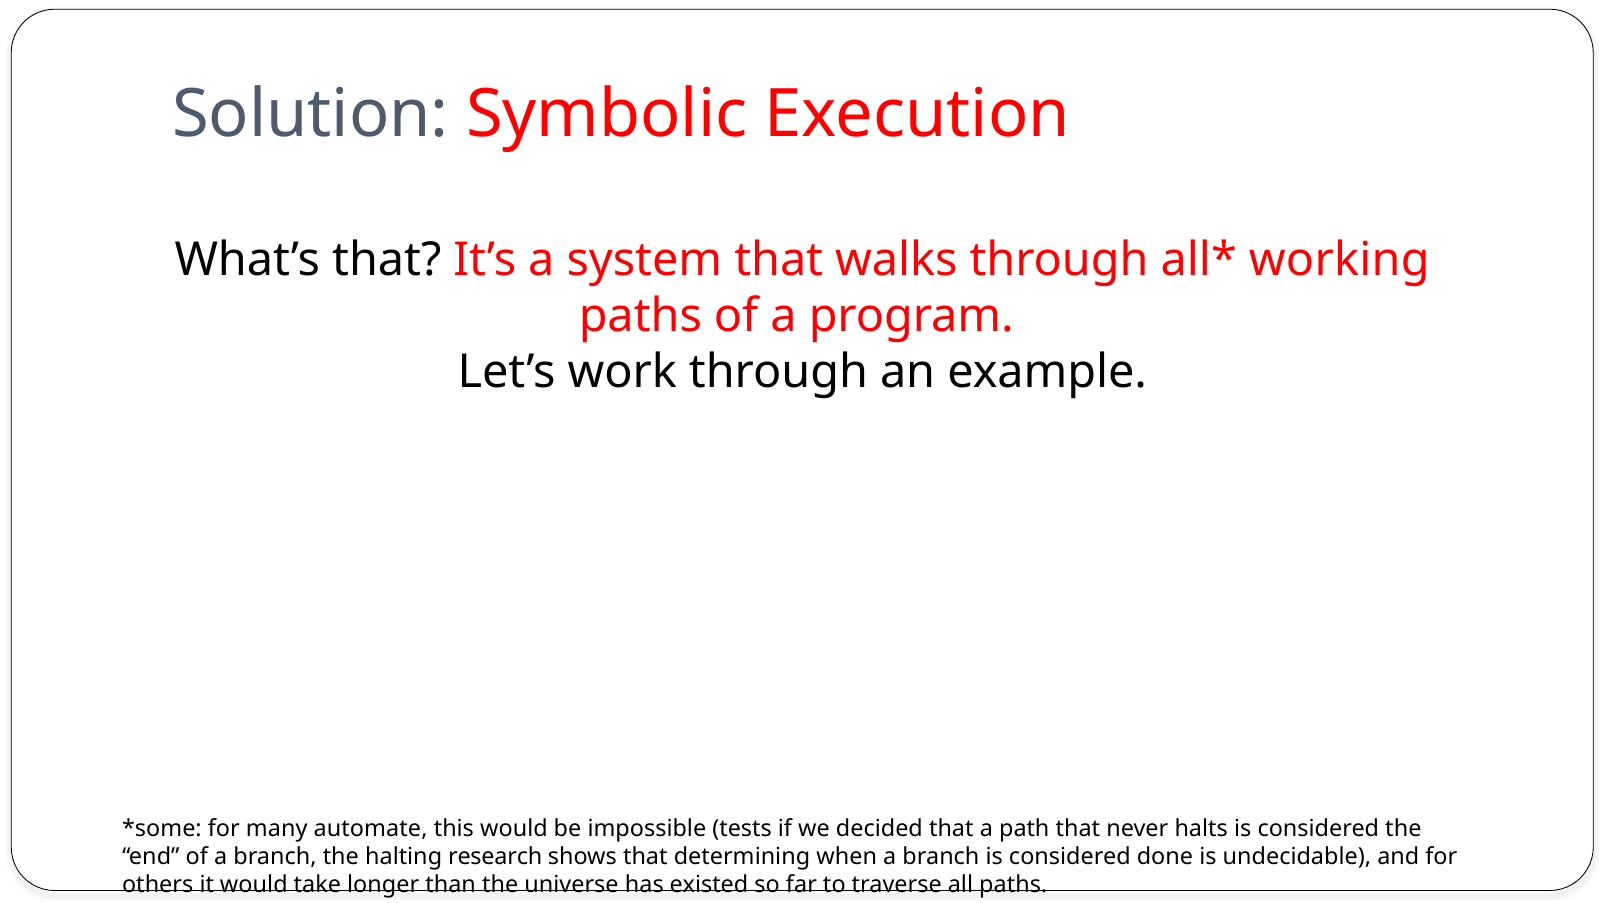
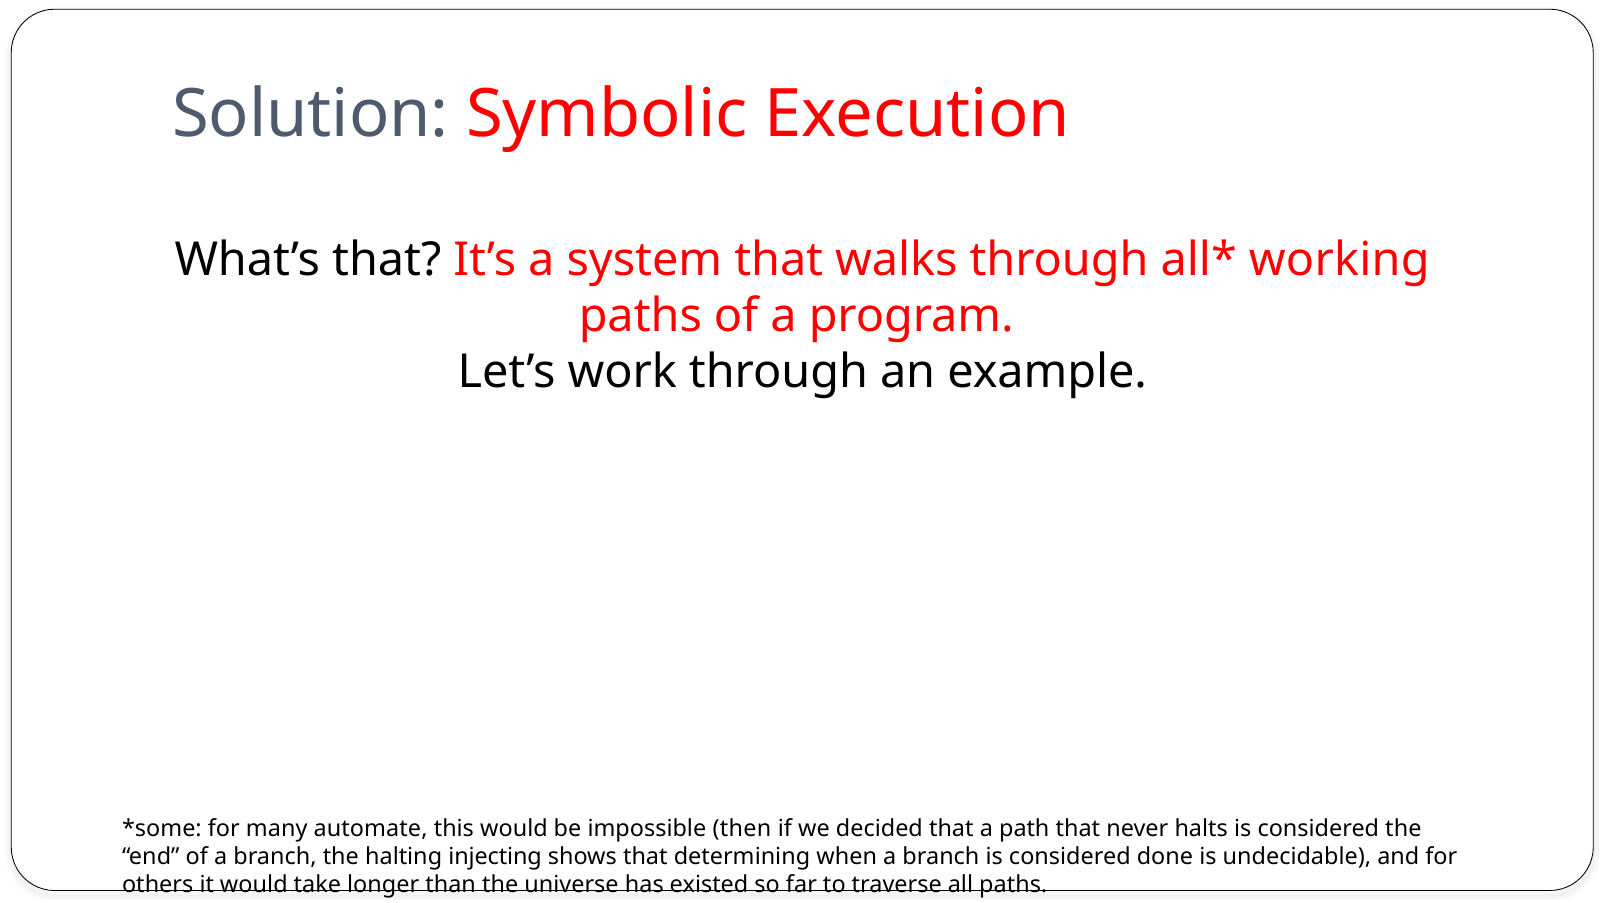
tests: tests -> then
research: research -> injecting
